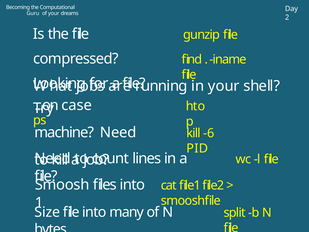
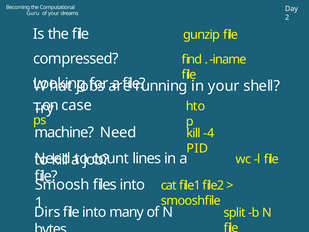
-6: -6 -> -4
Size: Size -> Dirs
